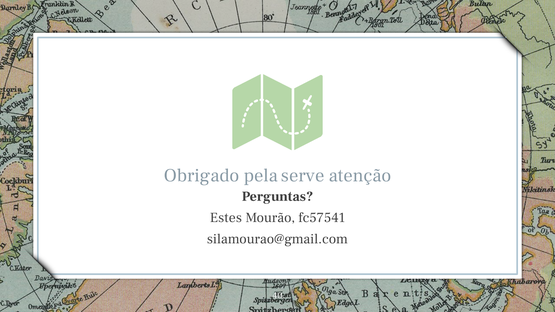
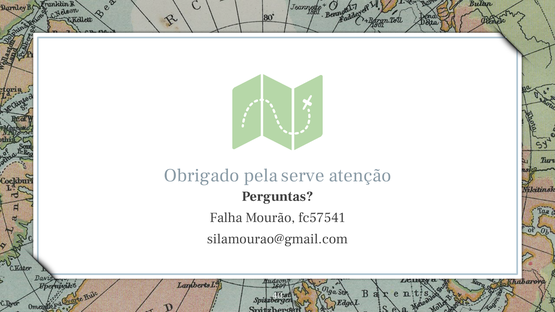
Estes: Estes -> Falha
